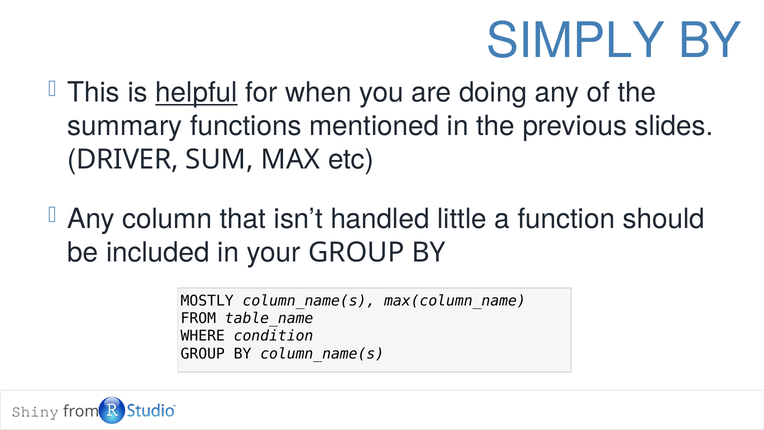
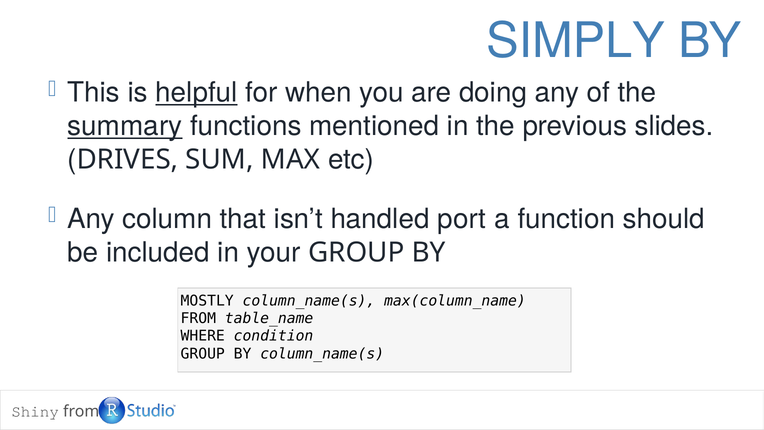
summary underline: none -> present
DRIVER: DRIVER -> DRIVES
little: little -> port
